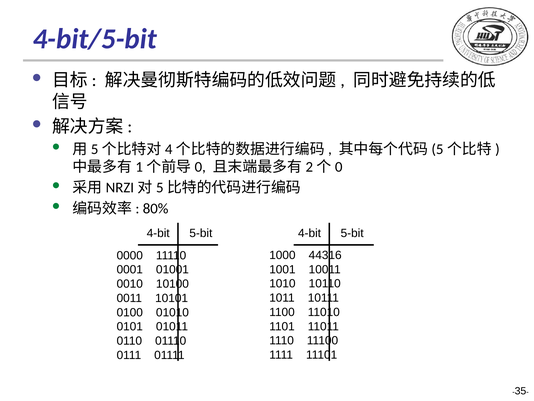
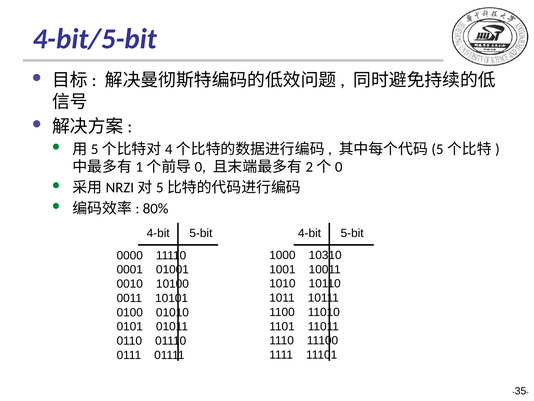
44316: 44316 -> 10310
